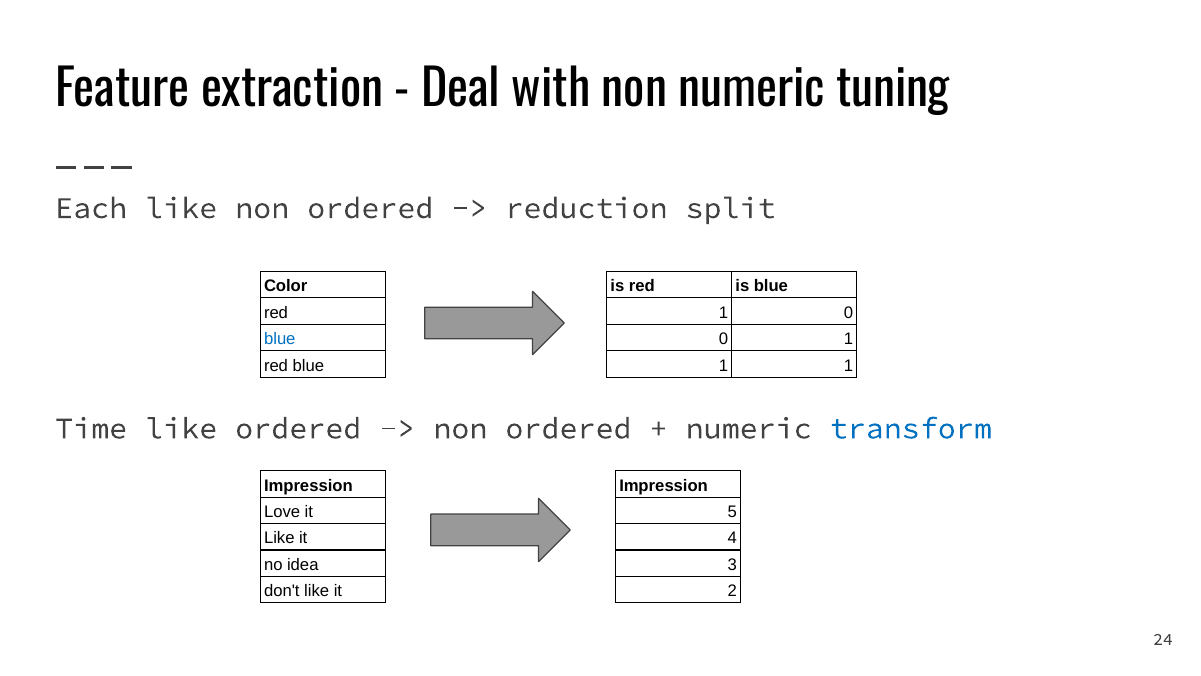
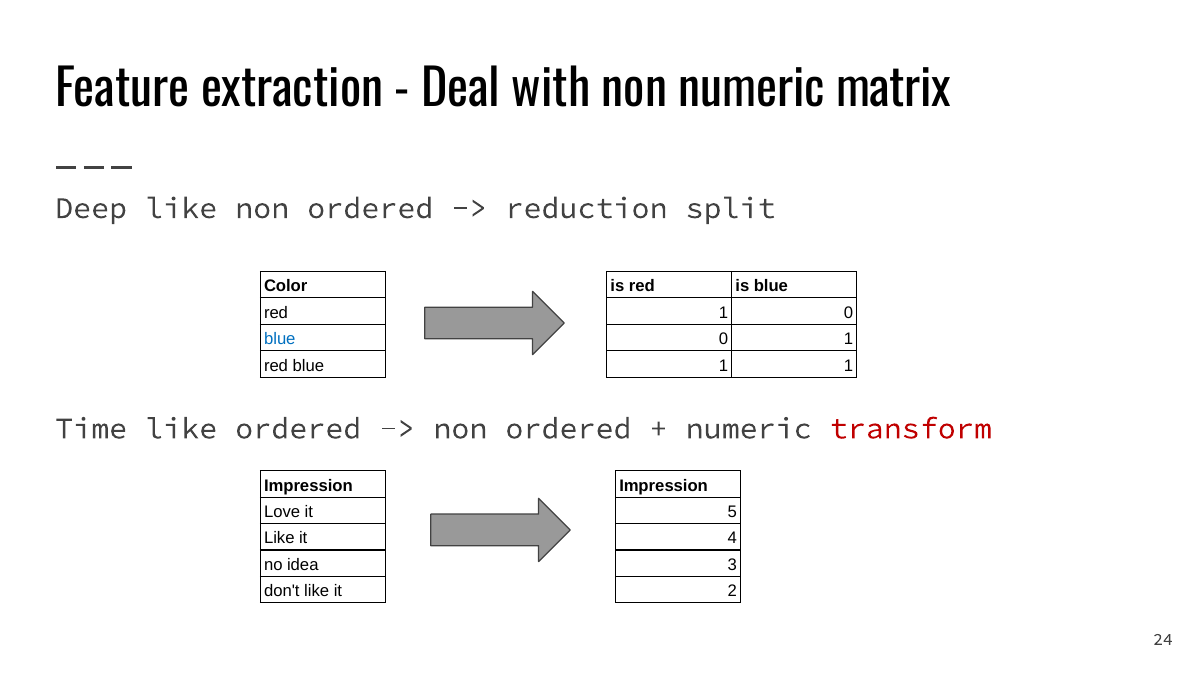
tuning: tuning -> matrix
Each: Each -> Deep
transform colour: blue -> red
